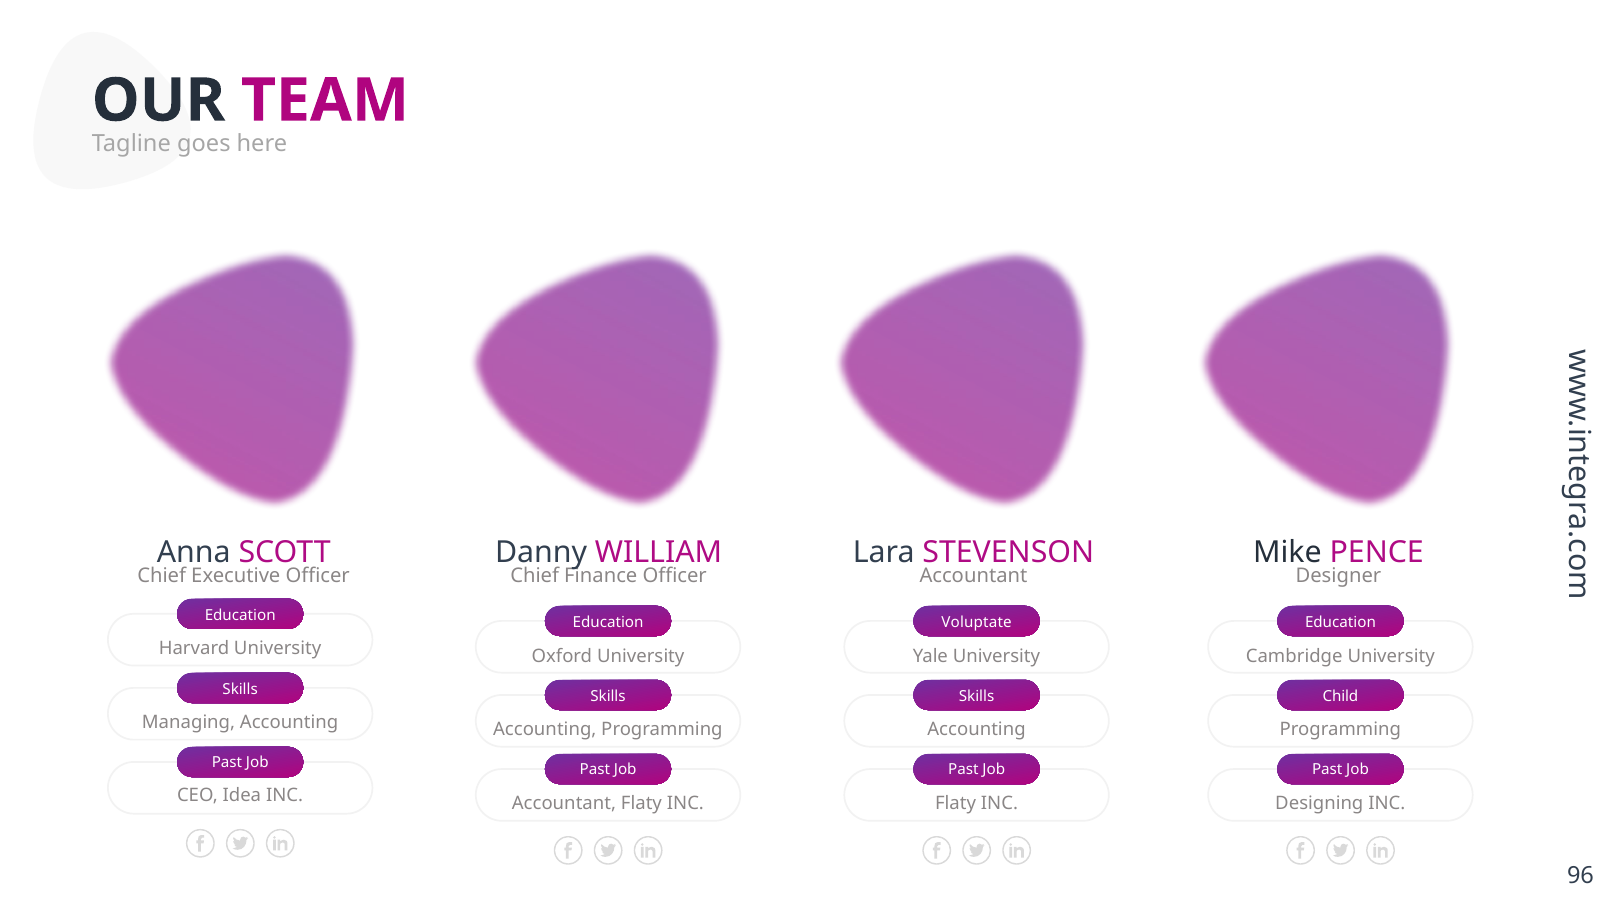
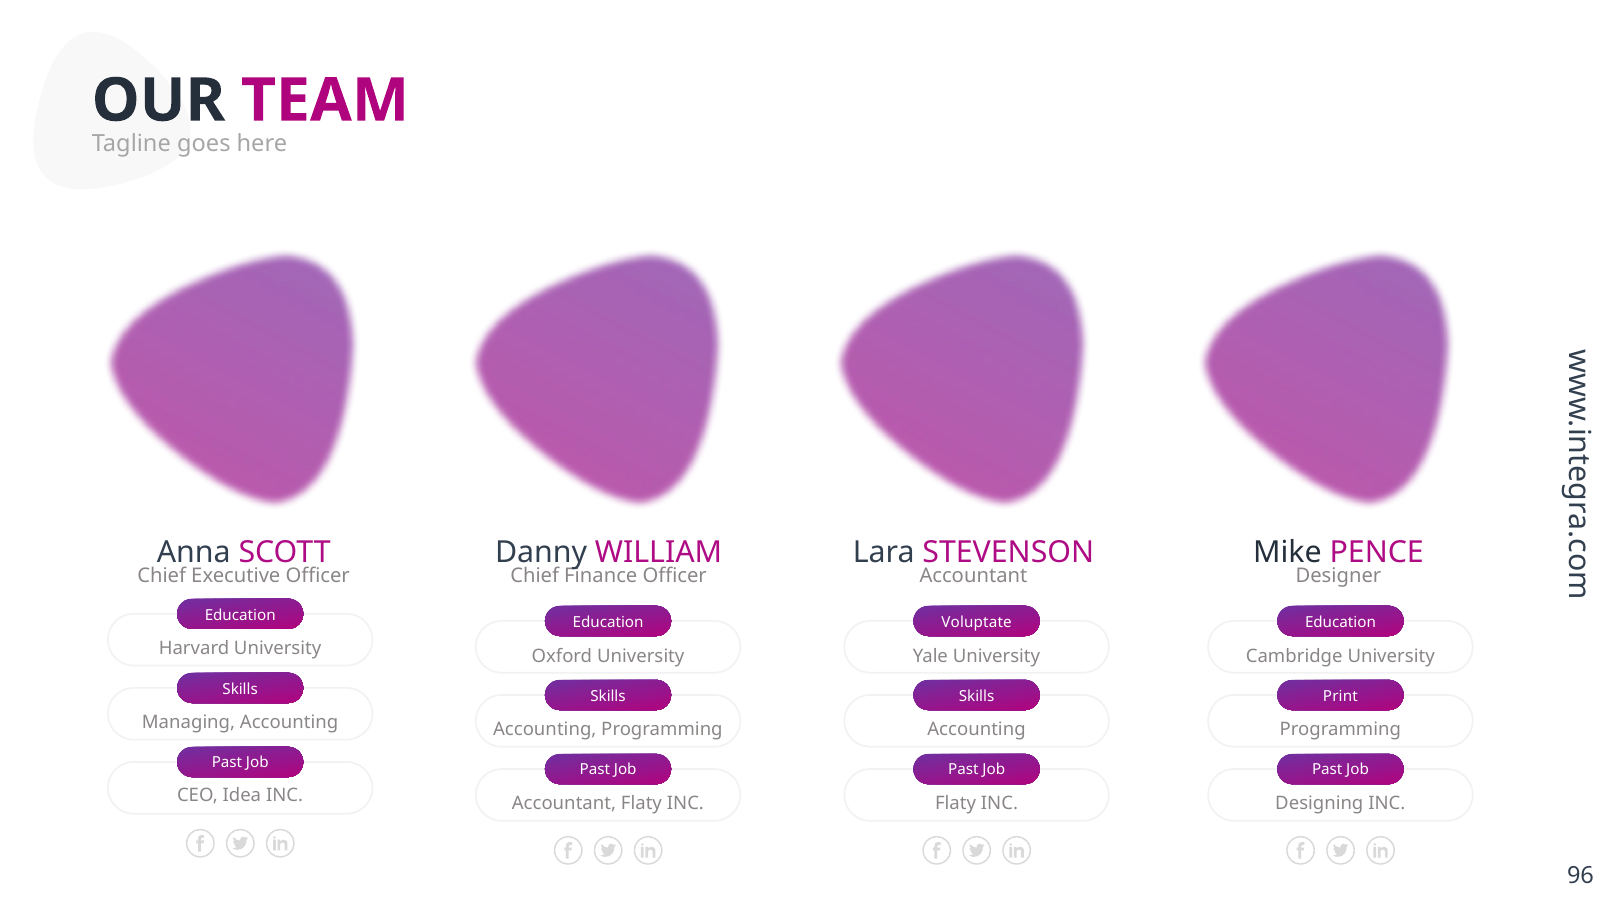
Child: Child -> Print
